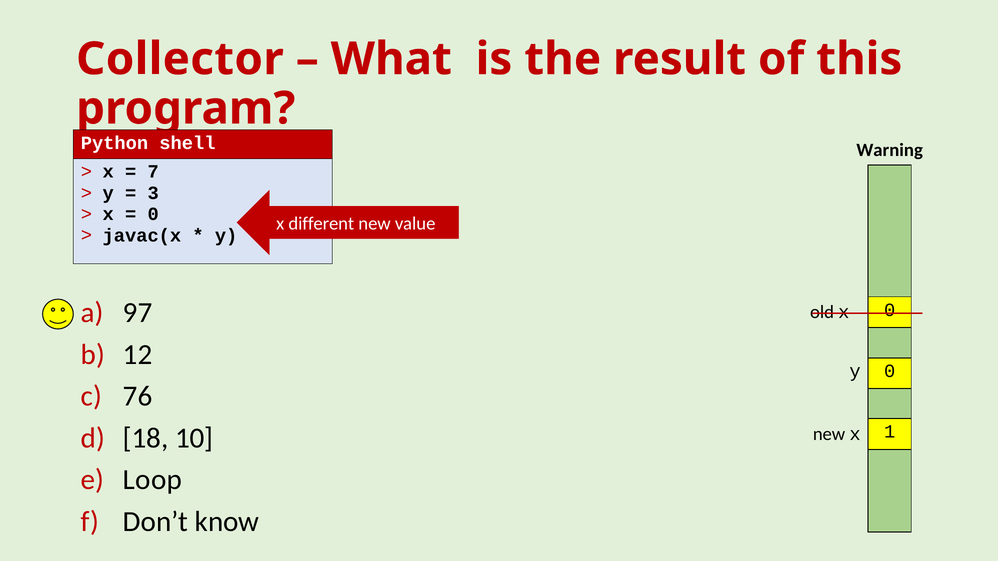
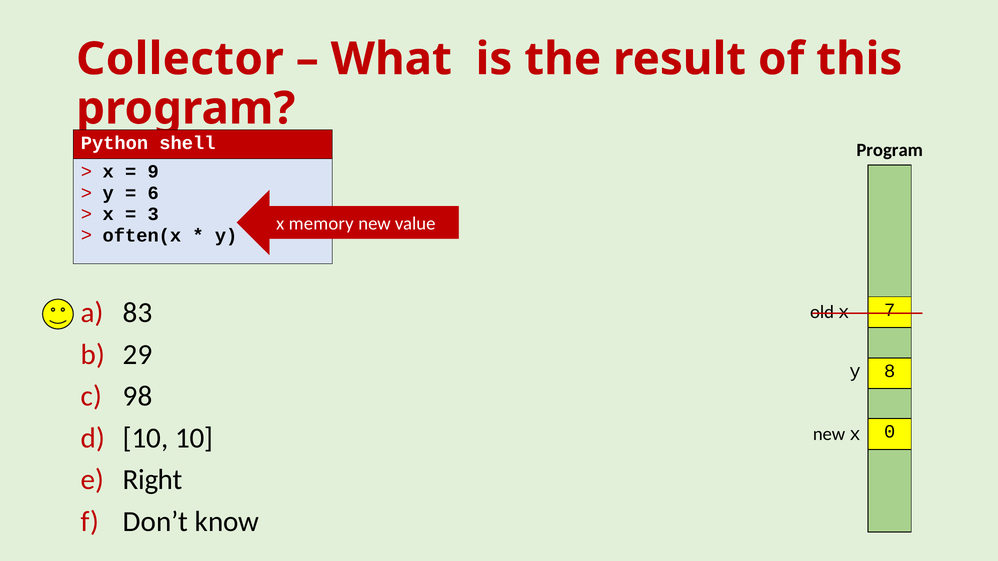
Warning at (890, 150): Warning -> Program
7: 7 -> 9
3: 3 -> 6
0 at (153, 214): 0 -> 3
different: different -> memory
javac(x: javac(x -> often(x
97: 97 -> 83
x 0: 0 -> 7
12: 12 -> 29
y 0: 0 -> 8
76: 76 -> 98
18 at (146, 438): 18 -> 10
1: 1 -> 0
Loop: Loop -> Right
